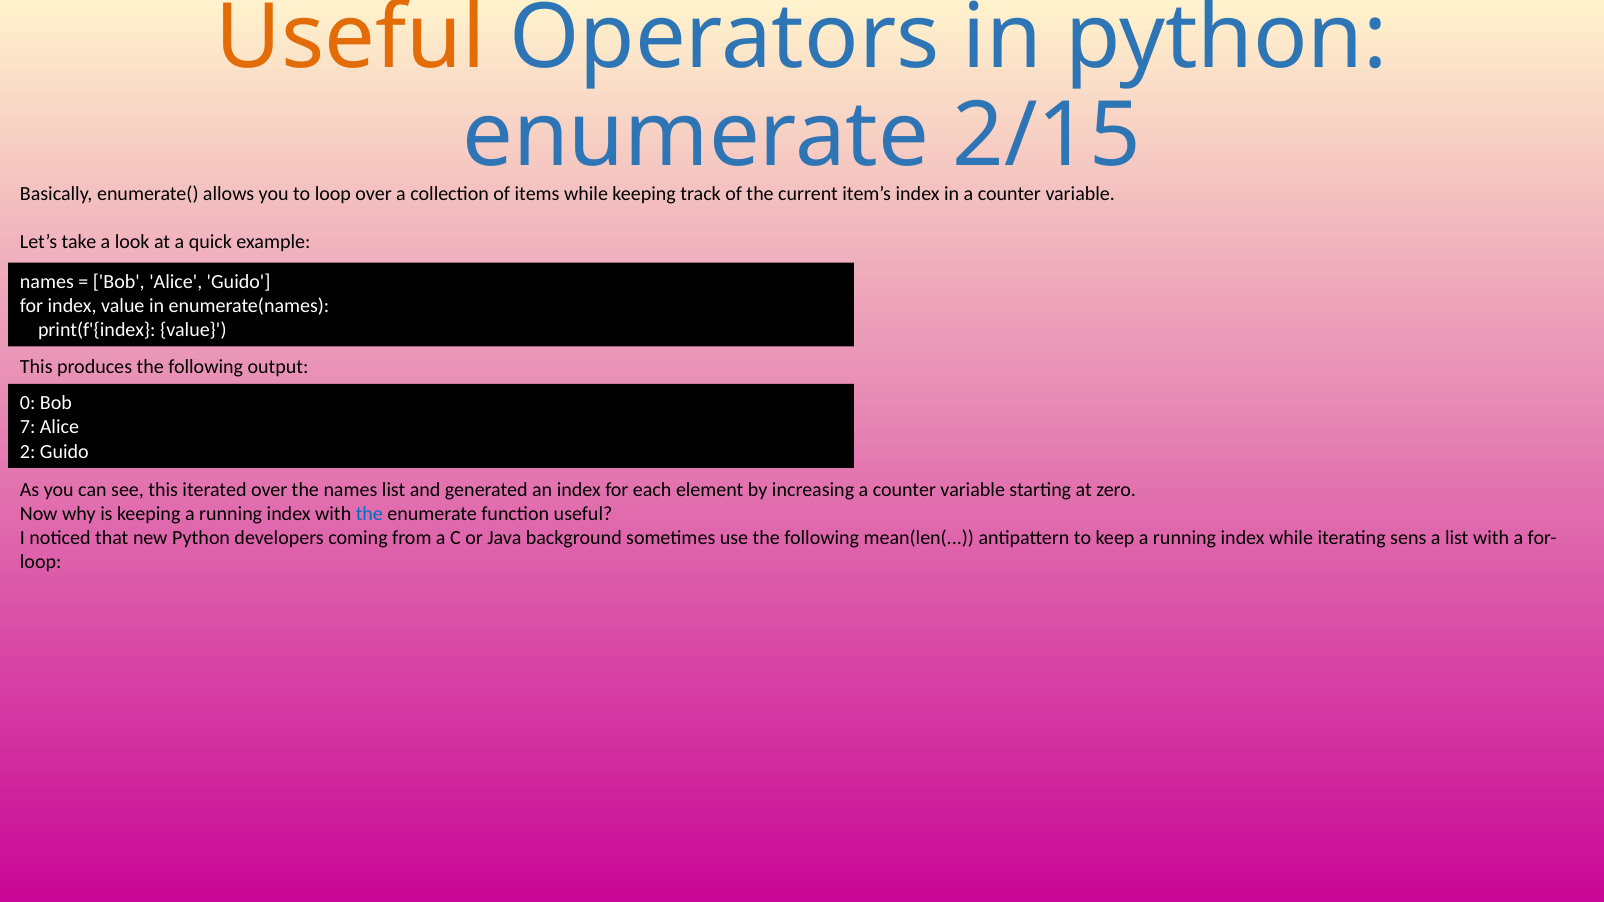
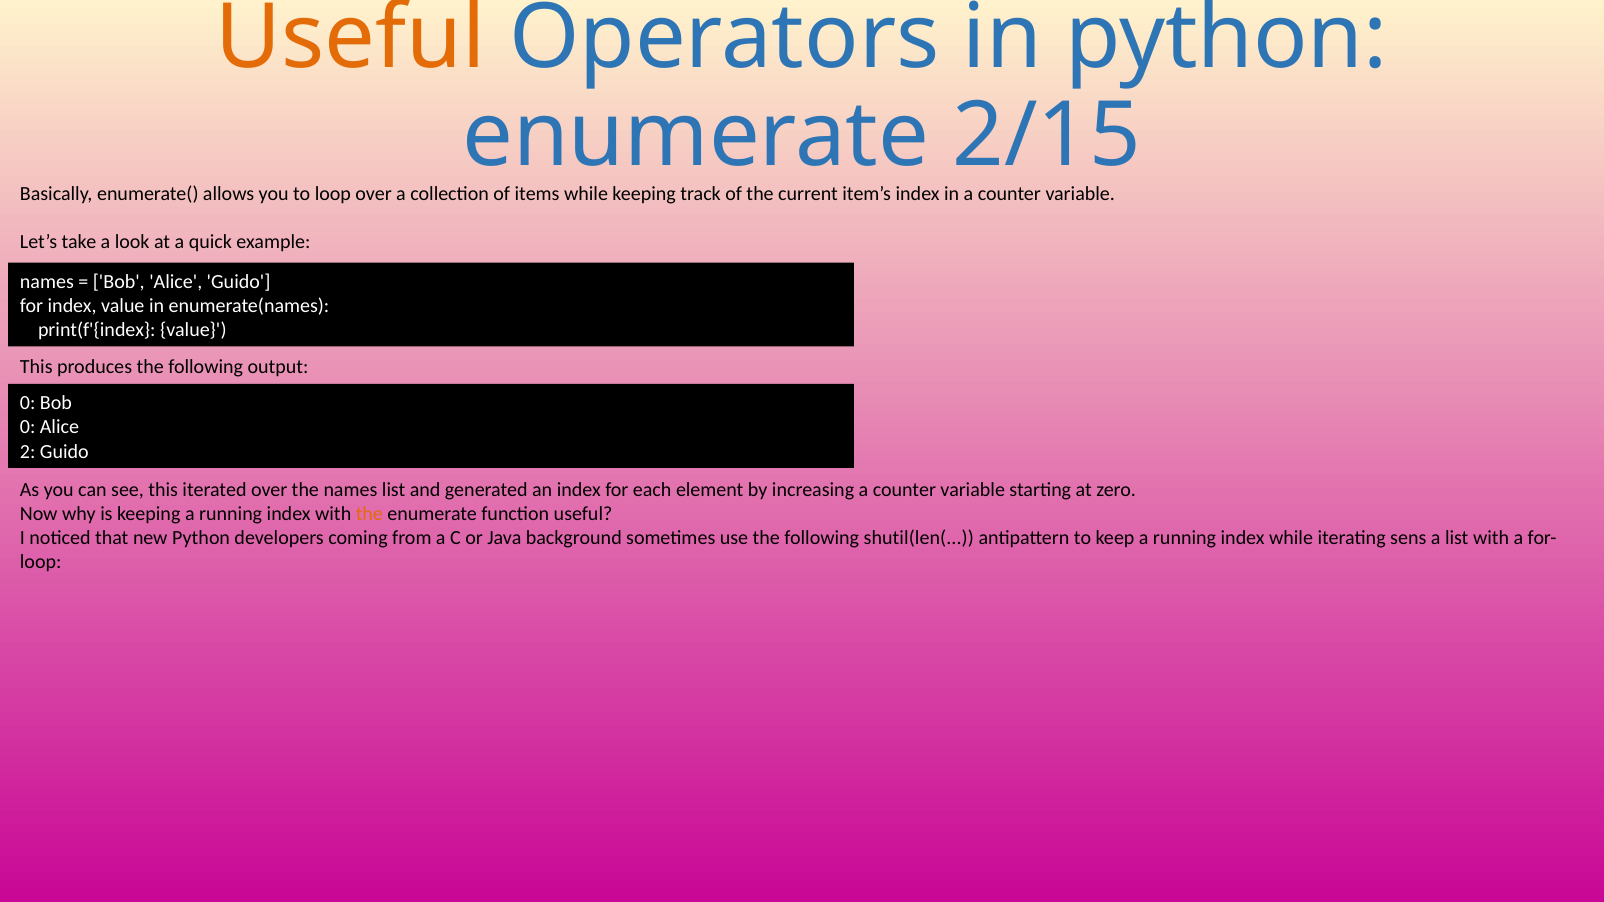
7 at (28, 427): 7 -> 0
the at (369, 514) colour: blue -> orange
mean(len(: mean(len( -> shutil(len(
